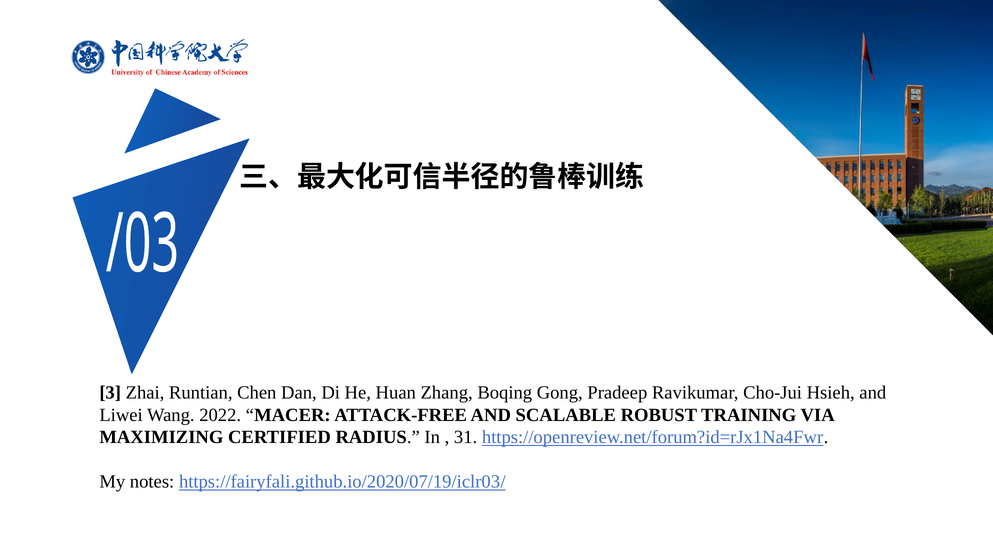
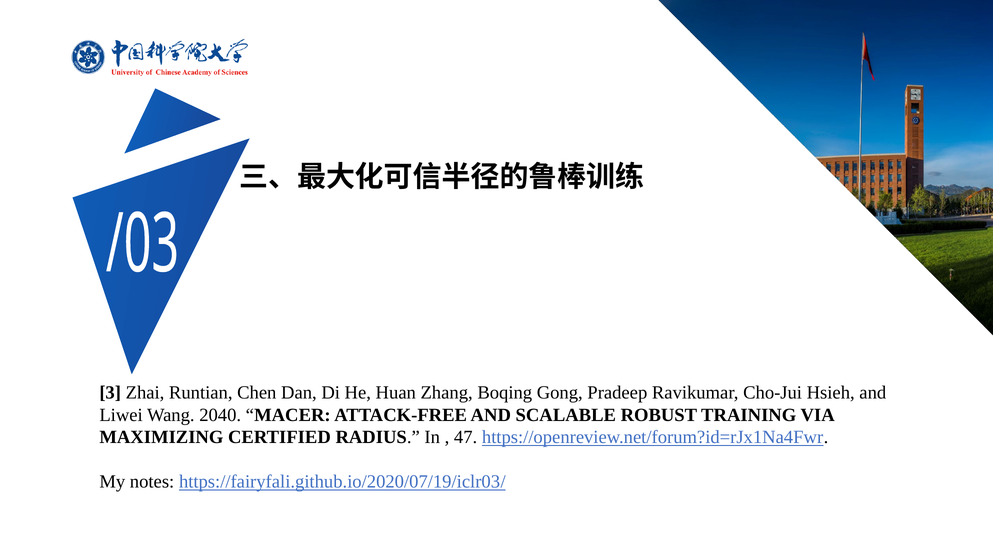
2022: 2022 -> 2040
31: 31 -> 47
